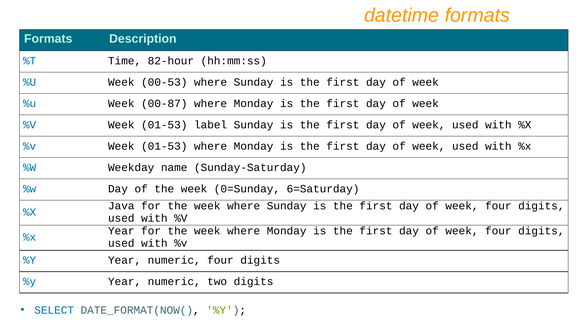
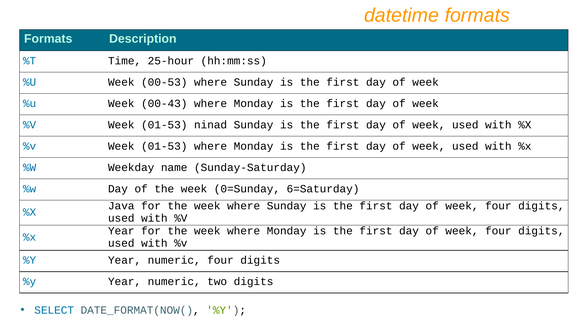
82-hour: 82-hour -> 25-hour
00-87: 00-87 -> 00-43
label: label -> ninad
